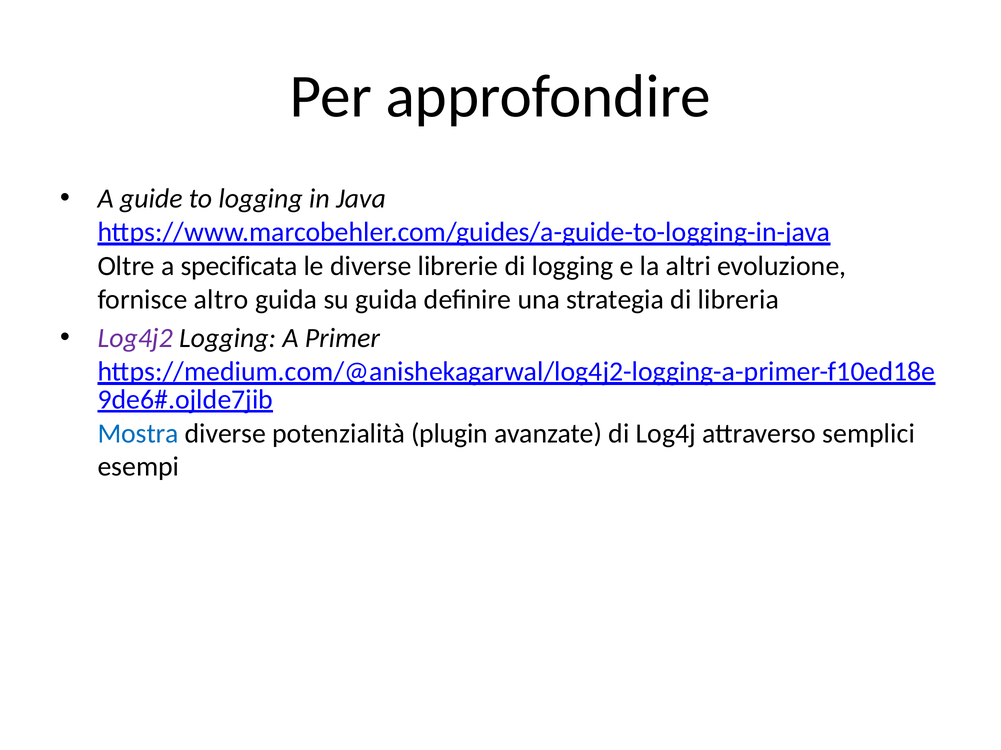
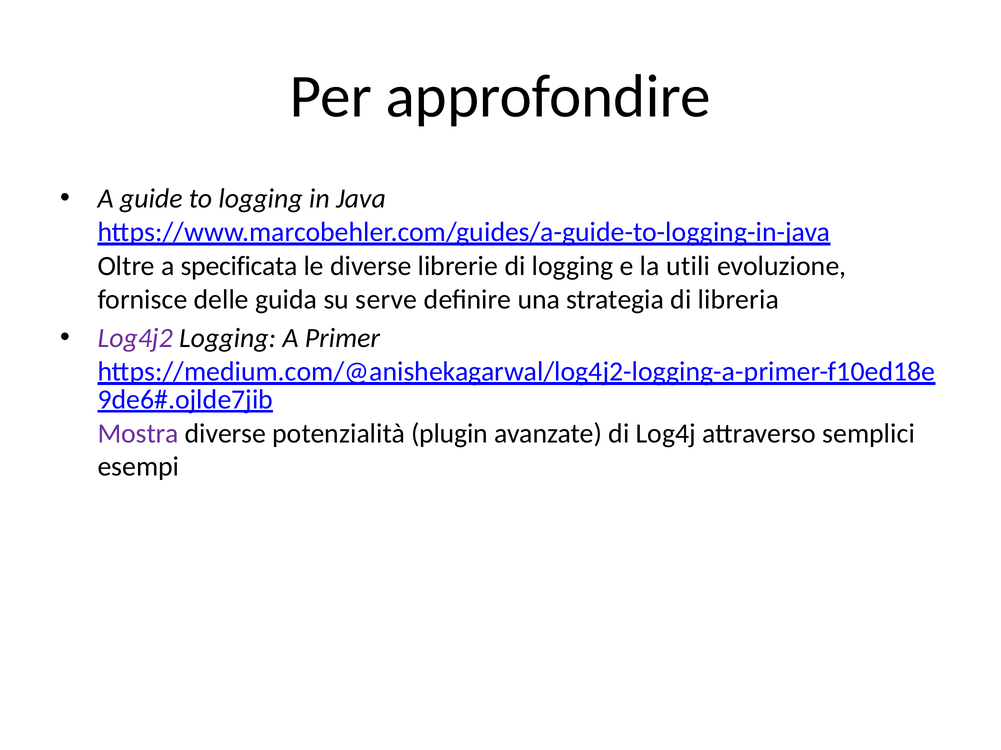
altri: altri -> utili
altro: altro -> delle
su guida: guida -> serve
Mostra colour: blue -> purple
